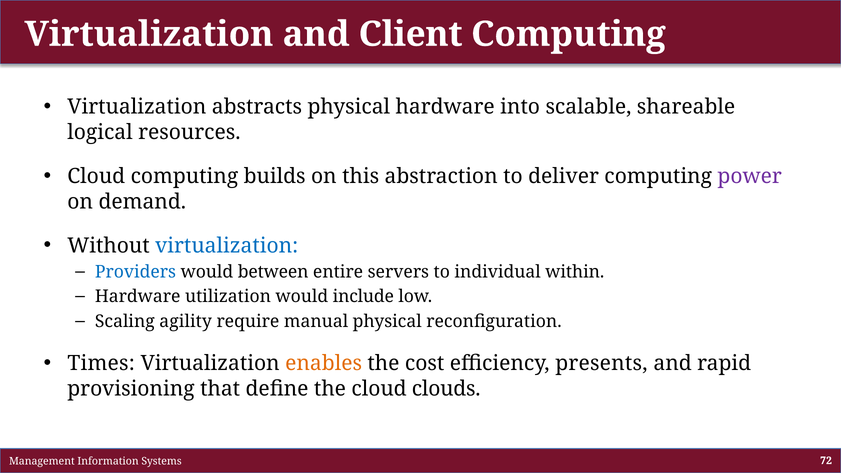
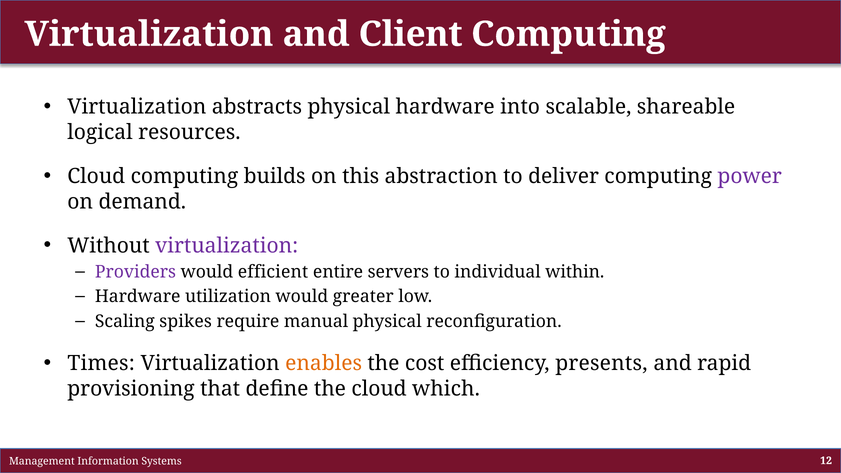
virtualization at (227, 246) colour: blue -> purple
Providers colour: blue -> purple
between: between -> efficient
include: include -> greater
agility: agility -> spikes
clouds: clouds -> which
72: 72 -> 12
